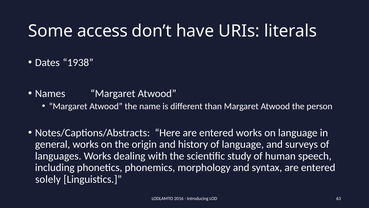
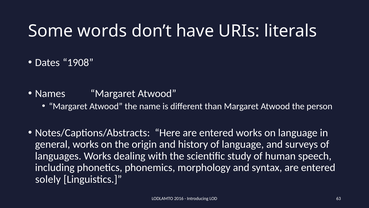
access: access -> words
1938: 1938 -> 1908
